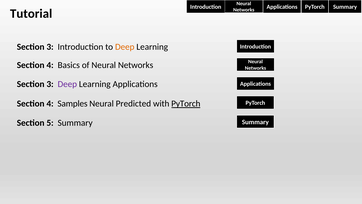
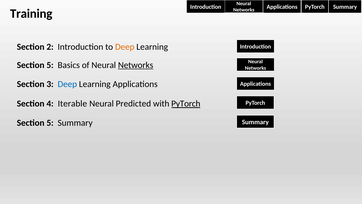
Tutorial: Tutorial -> Training
3 at (50, 47): 3 -> 2
4 at (50, 65): 4 -> 5
Networks at (136, 65) underline: none -> present
Deep at (67, 84) colour: purple -> blue
Samples: Samples -> Iterable
